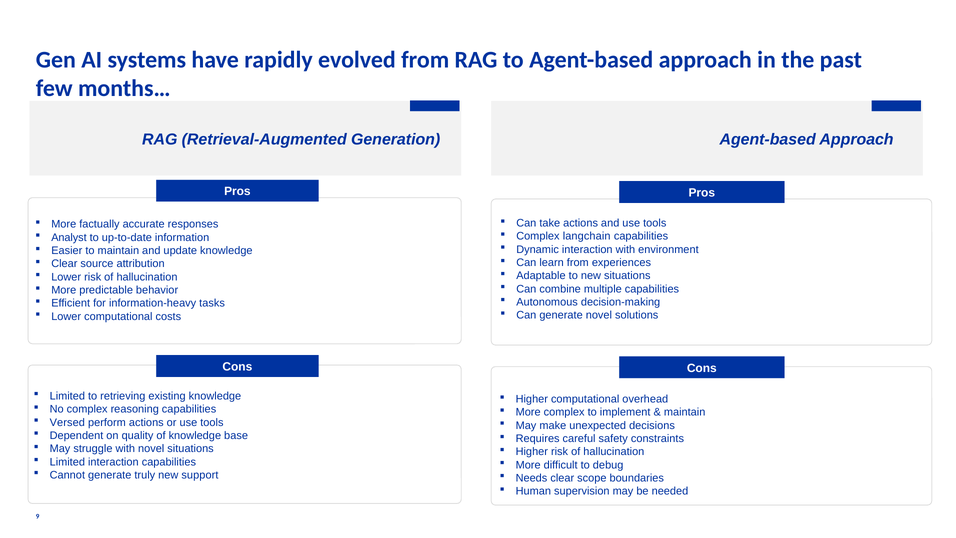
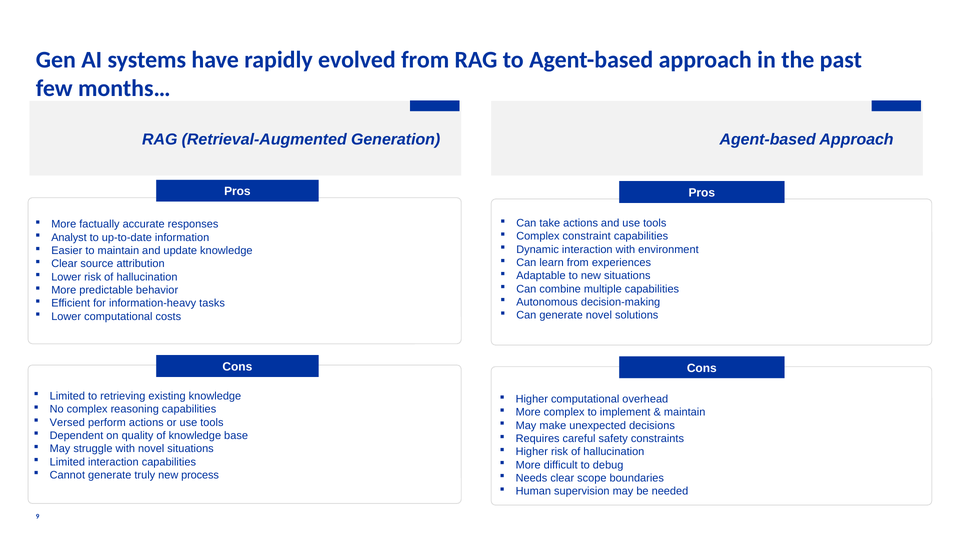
langchain: langchain -> constraint
support: support -> process
